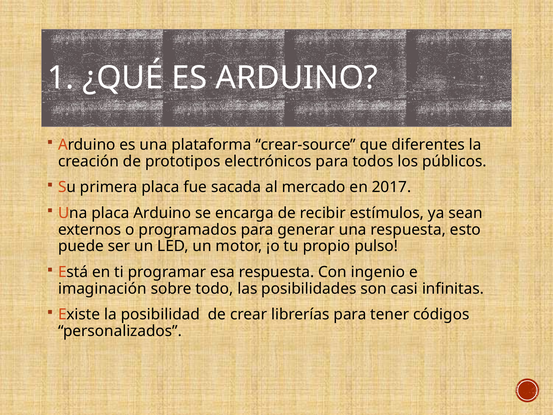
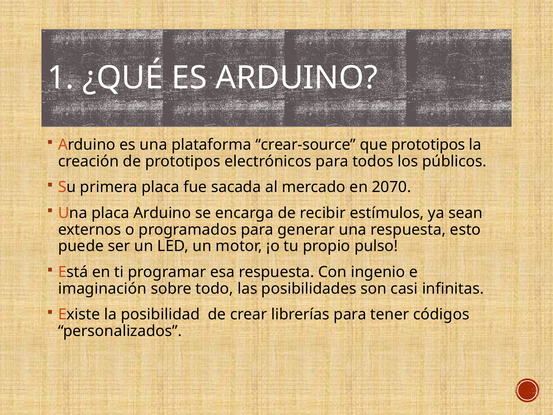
que diferentes: diferentes -> prototipos
2017: 2017 -> 2070
